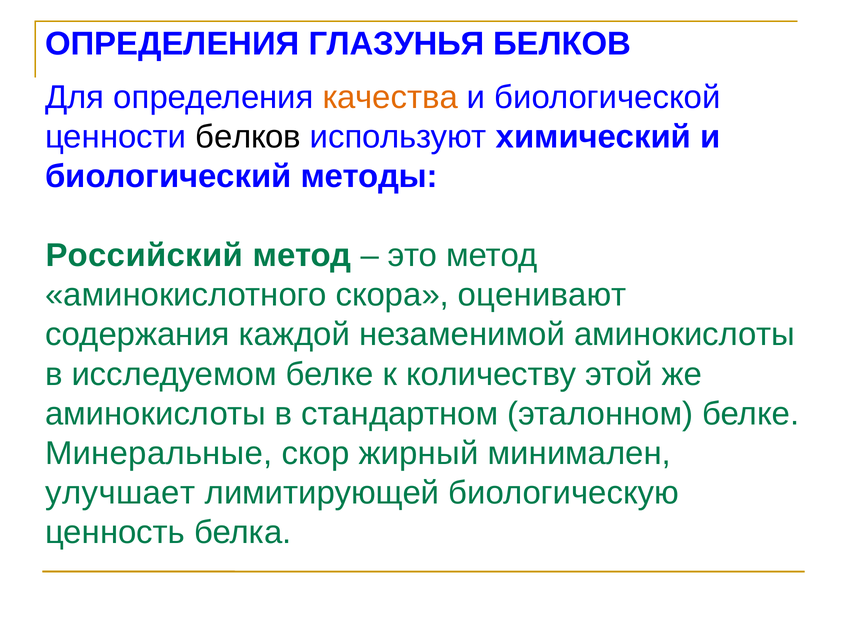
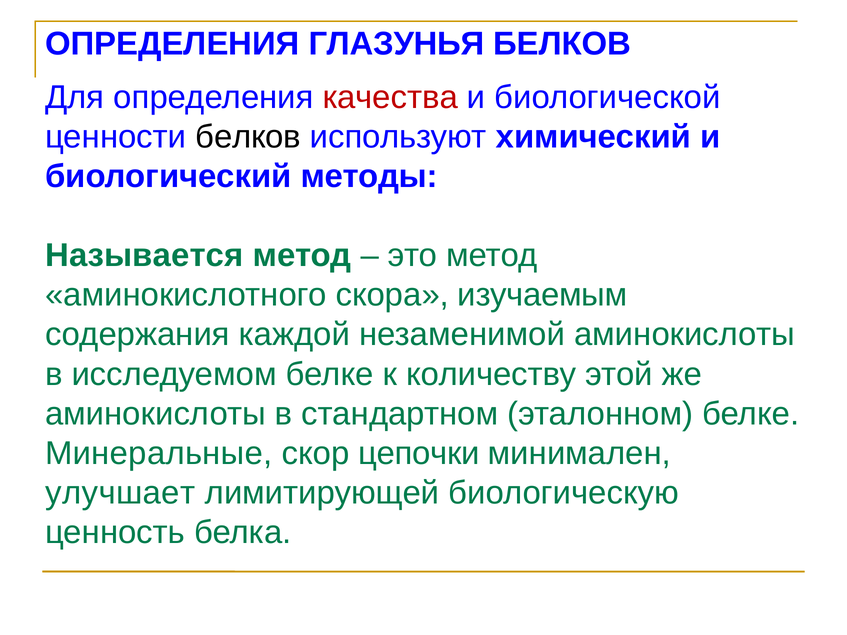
качества colour: orange -> red
Российский: Российский -> Называется
оценивают: оценивают -> изучаемым
жирный: жирный -> цепочки
